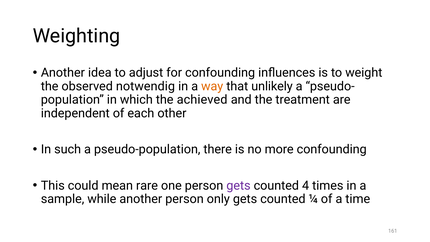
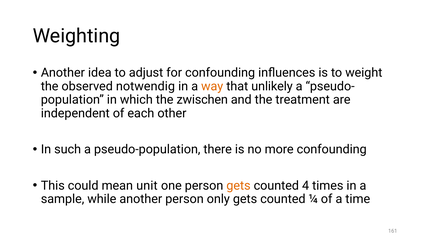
achieved: achieved -> zwischen
rare: rare -> unit
gets at (238, 185) colour: purple -> orange
